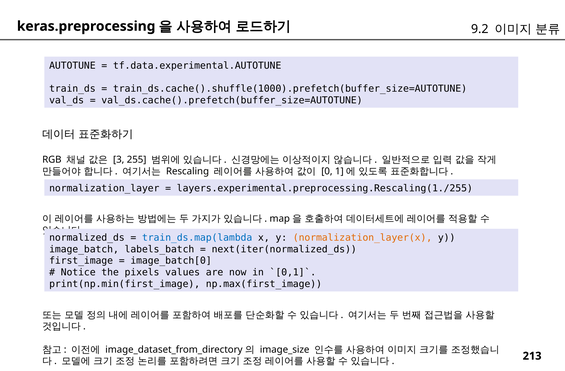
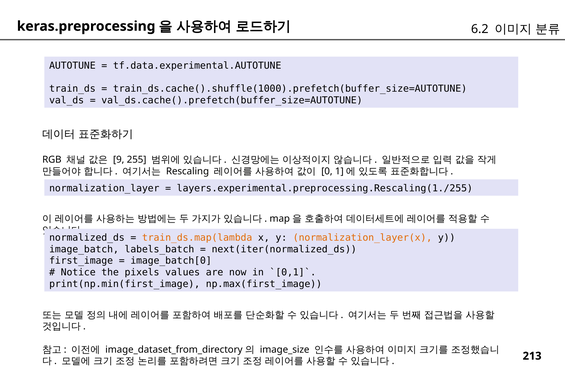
9.2: 9.2 -> 6.2
3: 3 -> 9
train_ds.map(lambda colour: blue -> orange
